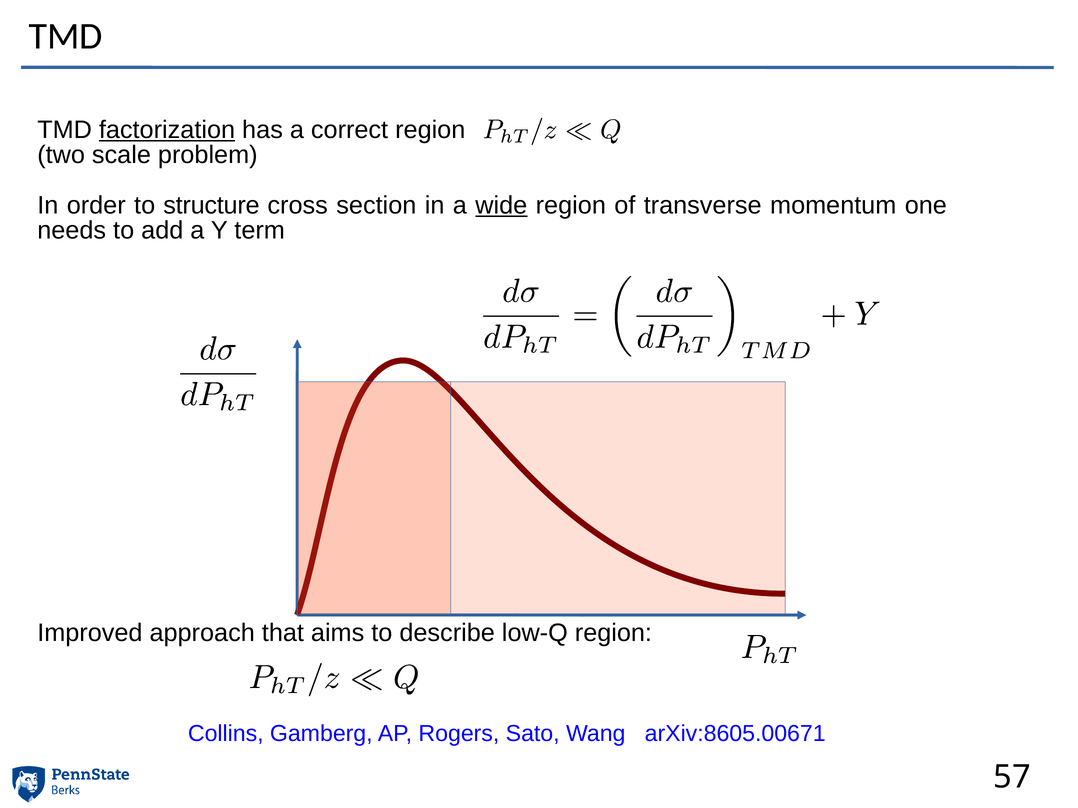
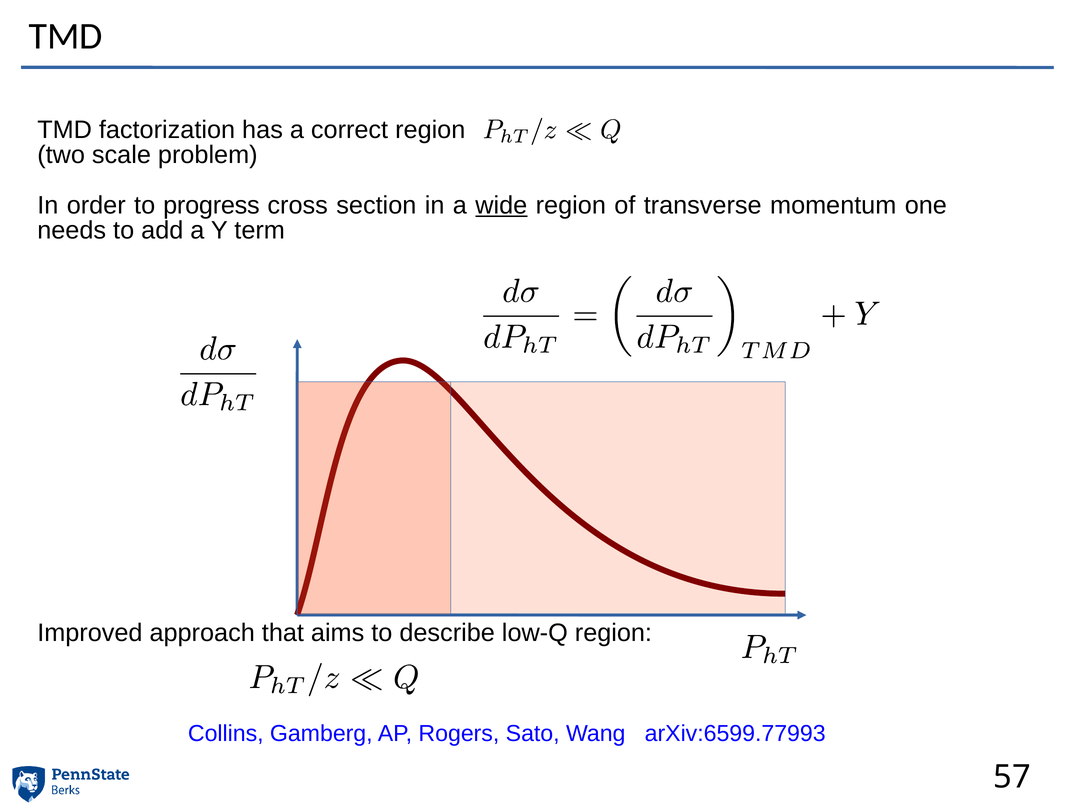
factorization underline: present -> none
structure: structure -> progress
arXiv:8605.00671: arXiv:8605.00671 -> arXiv:6599.77993
